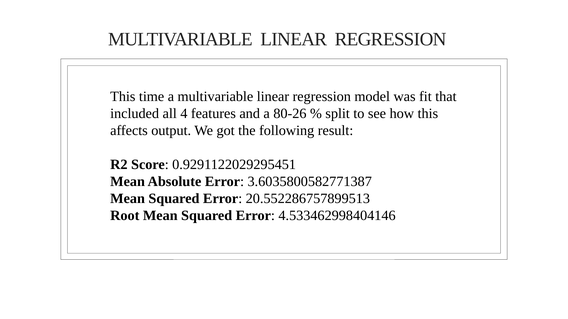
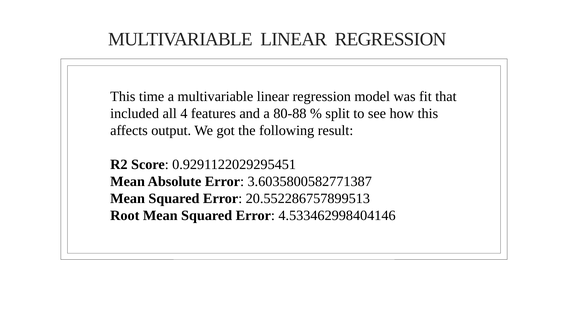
80-26: 80-26 -> 80-88
